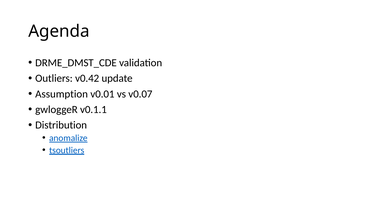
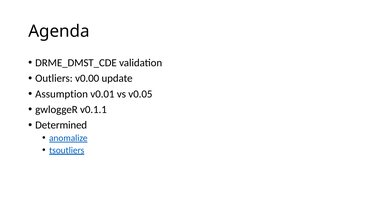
v0.42: v0.42 -> v0.00
v0.07: v0.07 -> v0.05
Distribution: Distribution -> Determined
